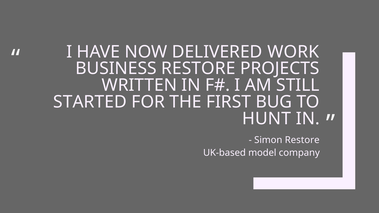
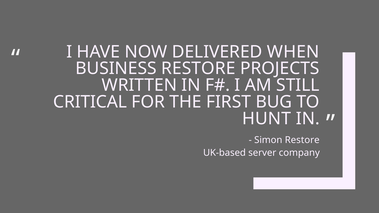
WORK: WORK -> WHEN
STARTED: STARTED -> CRITICAL
model: model -> server
